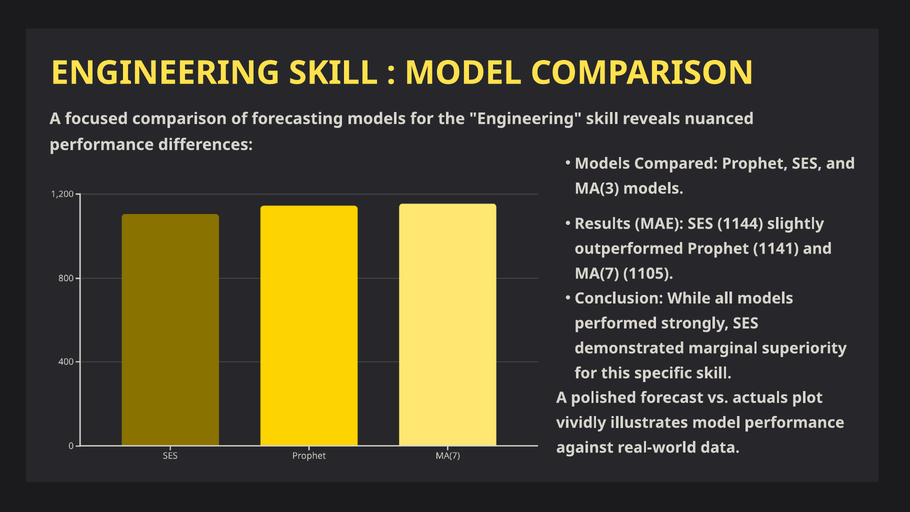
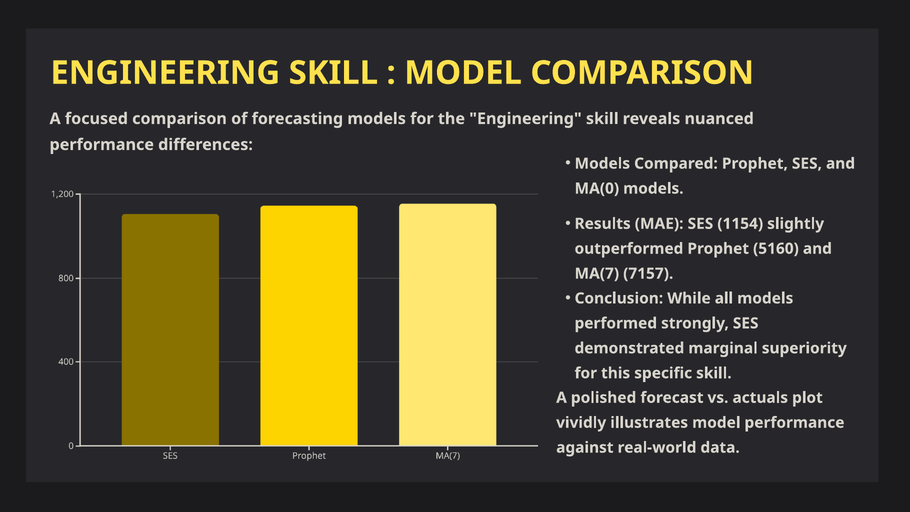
MA(3: MA(3 -> MA(0
1144: 1144 -> 1154
1141: 1141 -> 5160
1105: 1105 -> 7157
